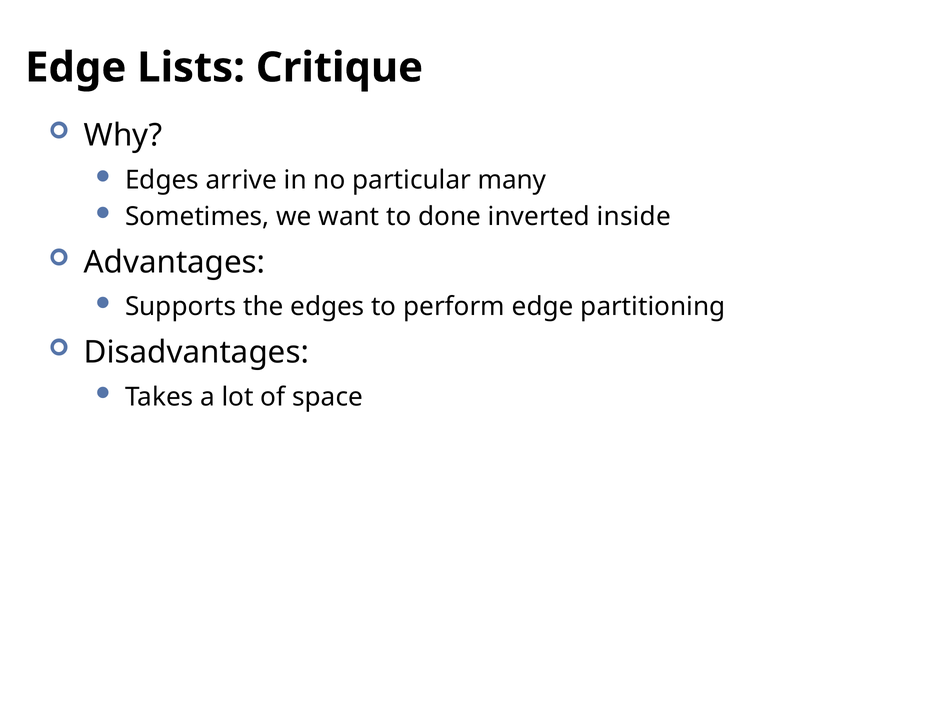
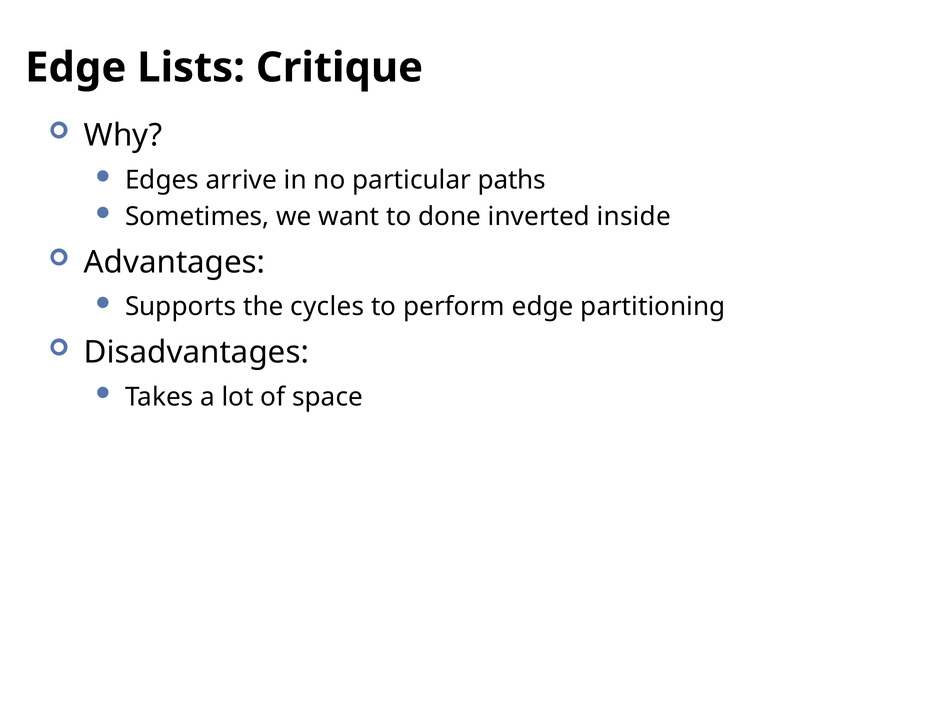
many: many -> paths
the edges: edges -> cycles
